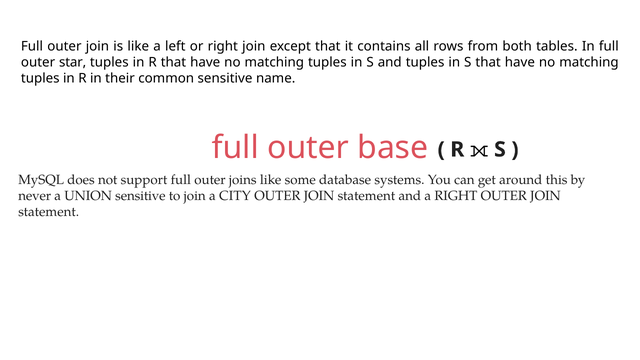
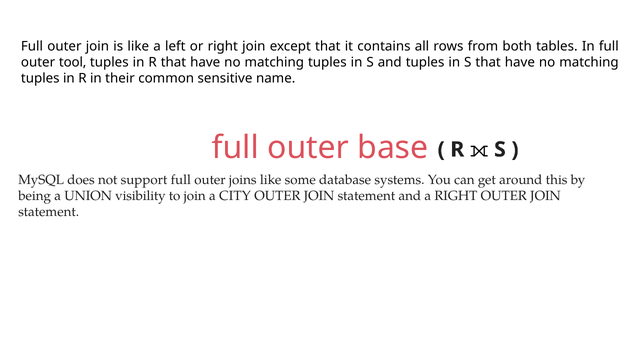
star: star -> tool
never: never -> being
UNION sensitive: sensitive -> visibility
